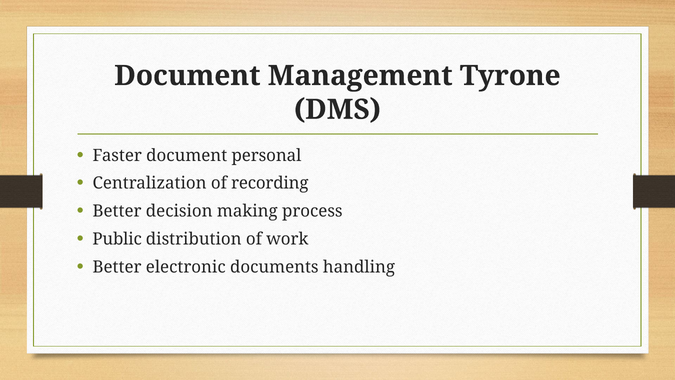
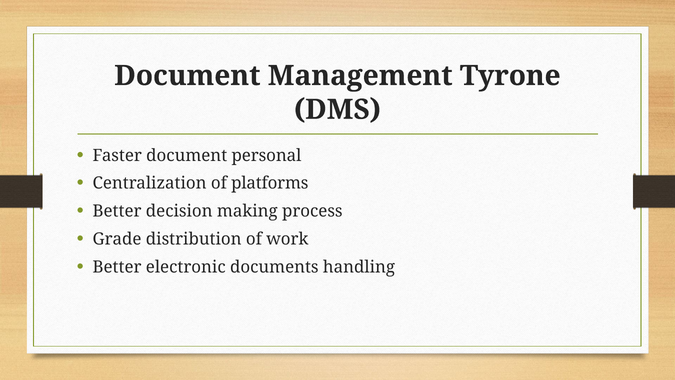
recording: recording -> platforms
Public: Public -> Grade
